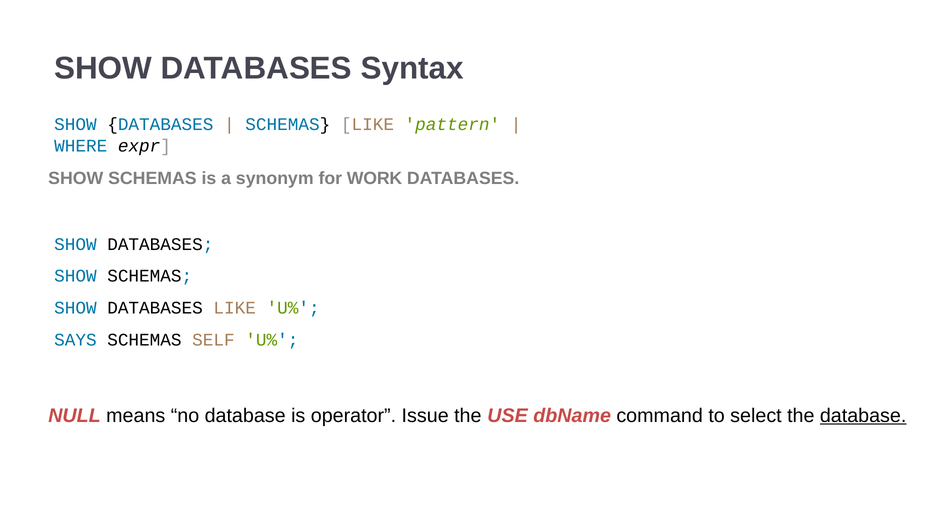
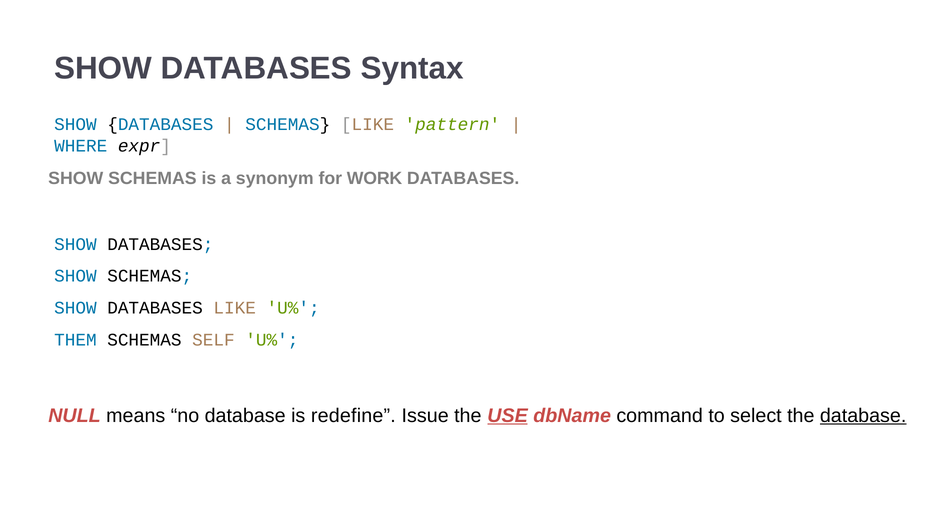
SAYS: SAYS -> THEM
operator: operator -> redefine
USE underline: none -> present
